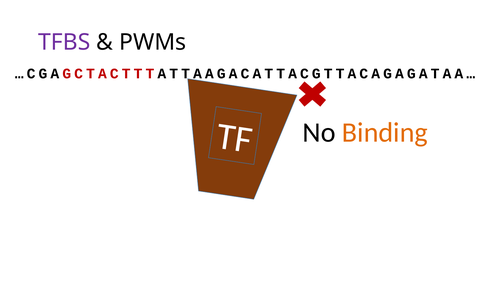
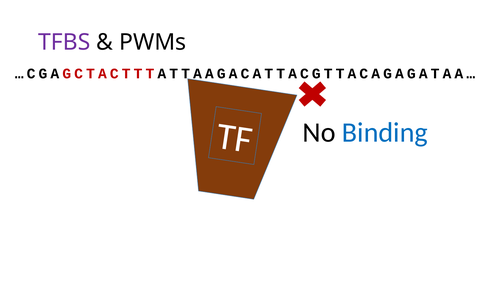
Binding colour: orange -> blue
